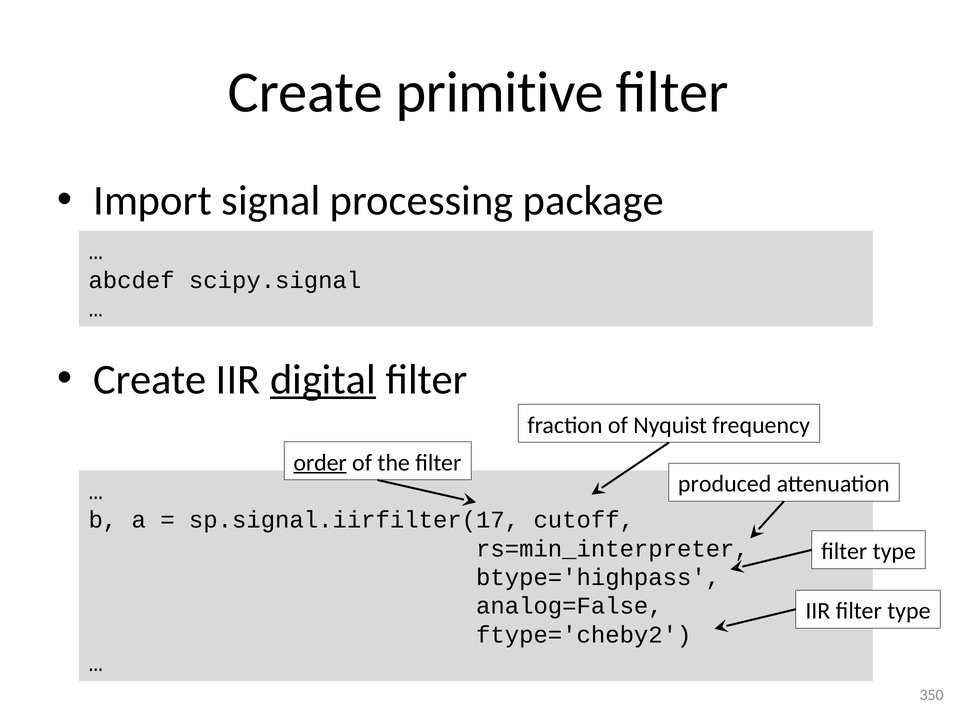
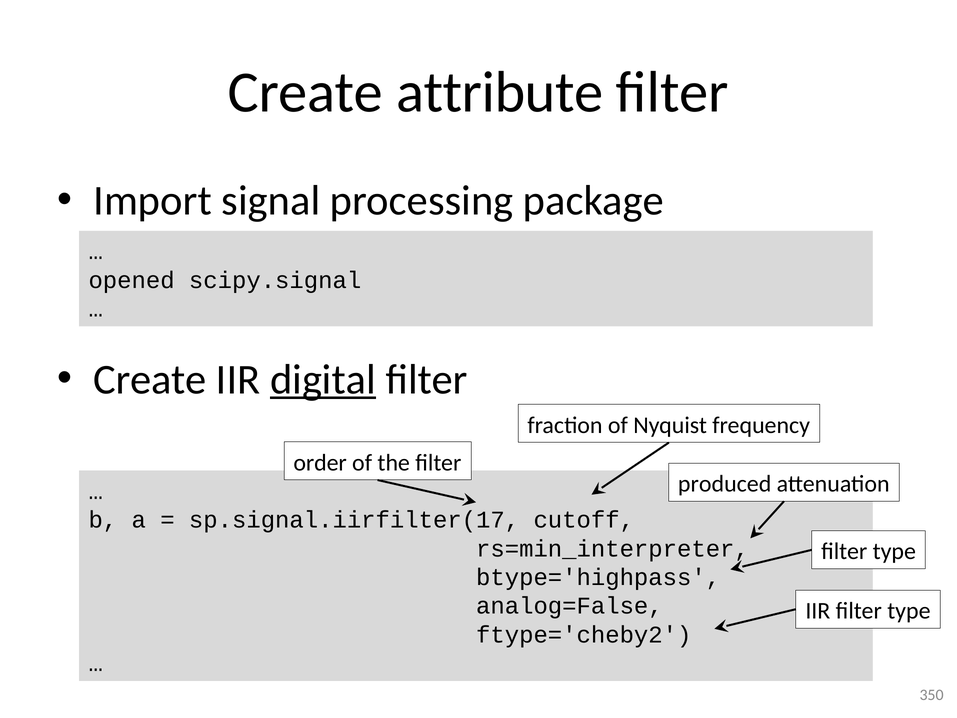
primitive: primitive -> attribute
abcdef: abcdef -> opened
order underline: present -> none
